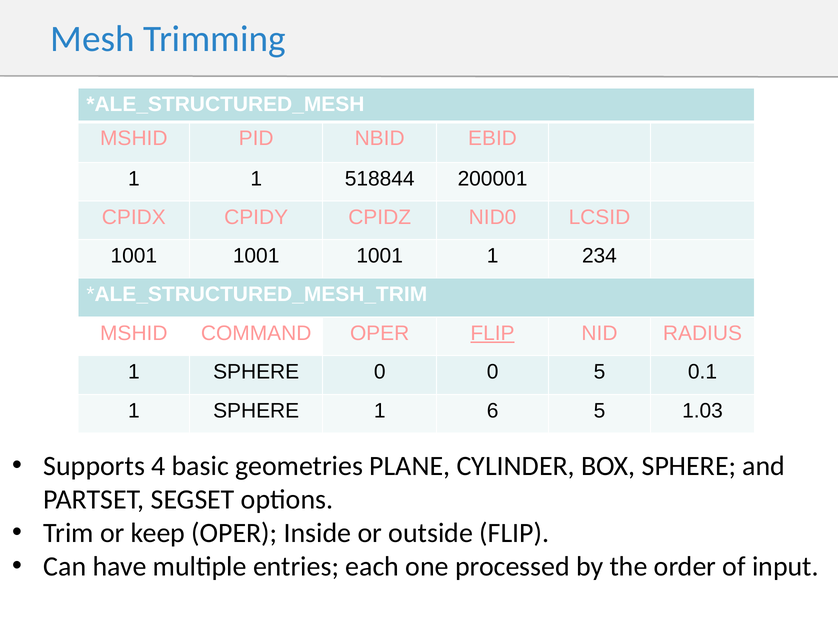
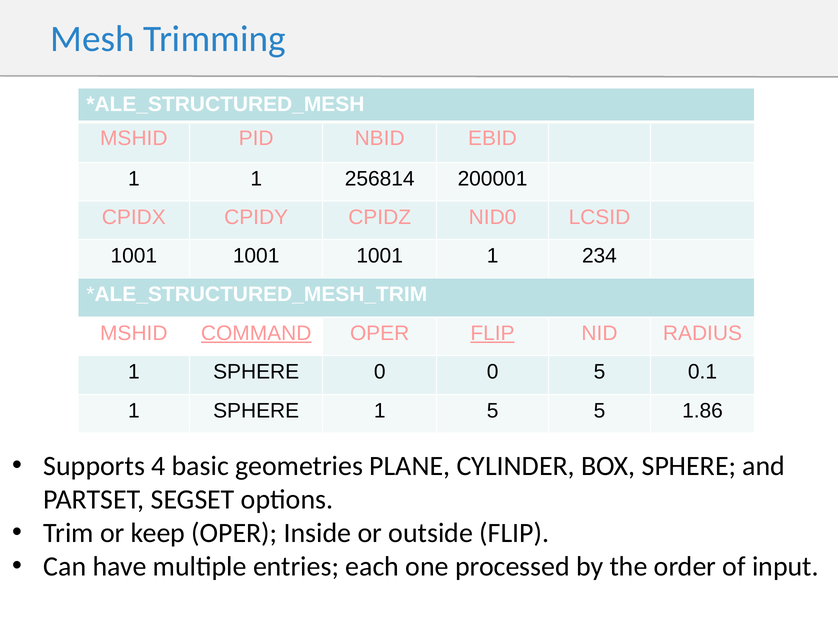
518844: 518844 -> 256814
COMMAND underline: none -> present
1 6: 6 -> 5
1.03: 1.03 -> 1.86
